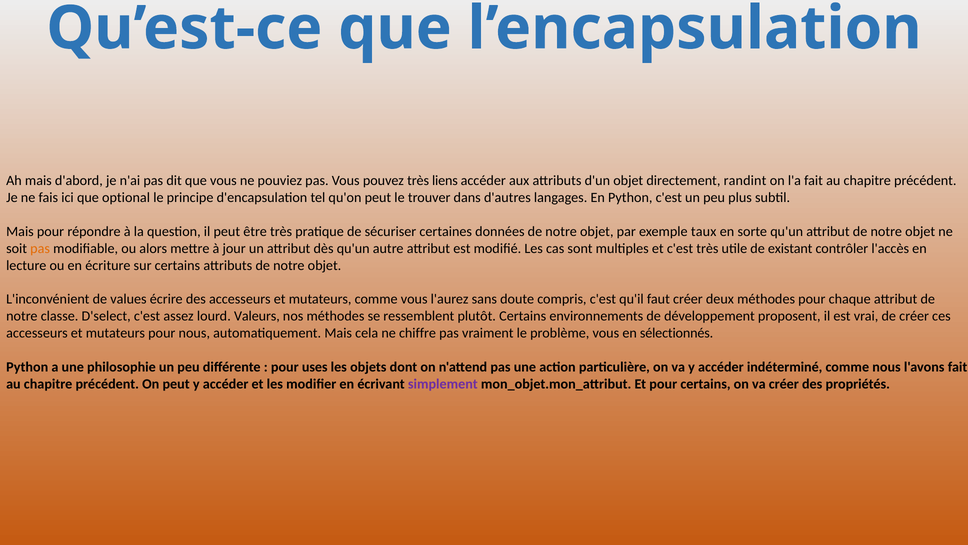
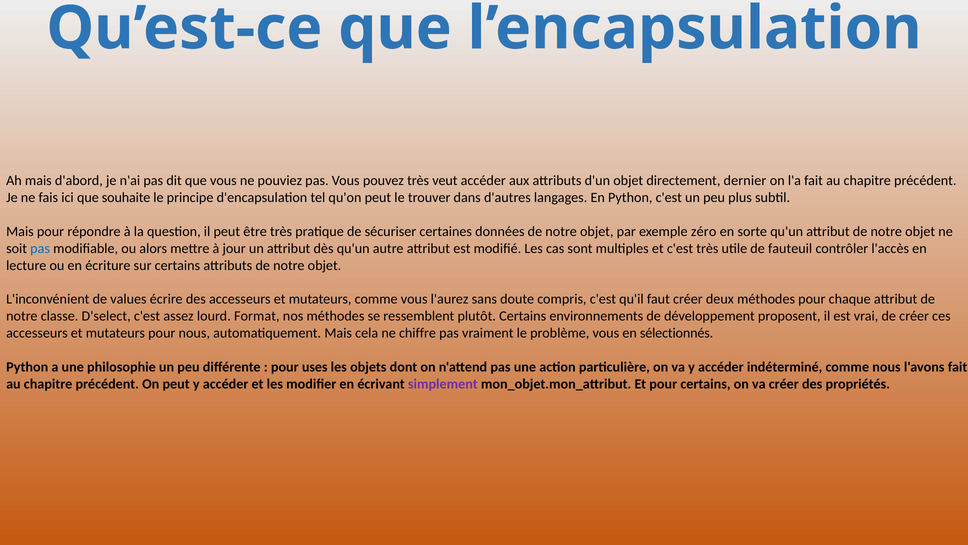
liens: liens -> veut
randint: randint -> dernier
optional: optional -> souhaite
taux: taux -> zéro
pas at (40, 248) colour: orange -> blue
existant: existant -> fauteuil
Valeurs: Valeurs -> Format
